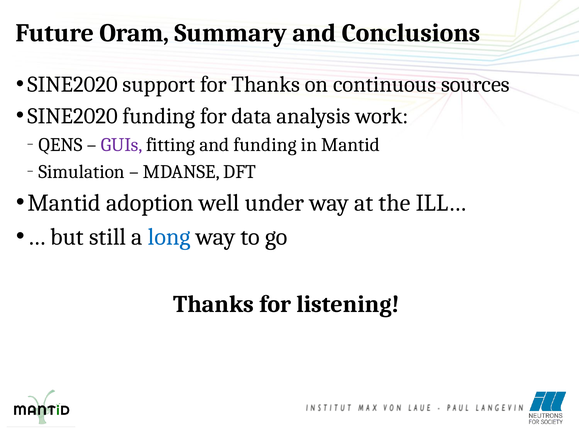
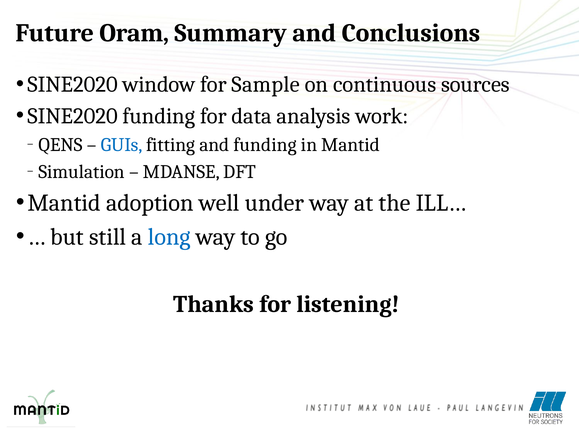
support: support -> window
for Thanks: Thanks -> Sample
GUIs colour: purple -> blue
